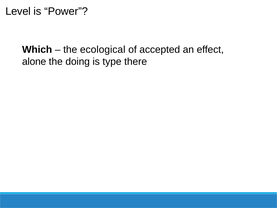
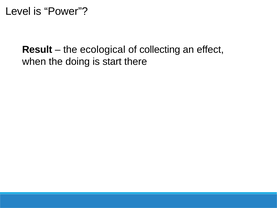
Which: Which -> Result
accepted: accepted -> collecting
alone: alone -> when
type: type -> start
